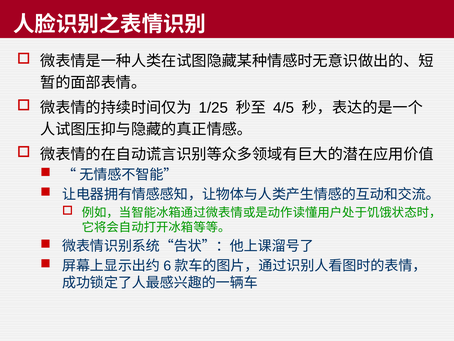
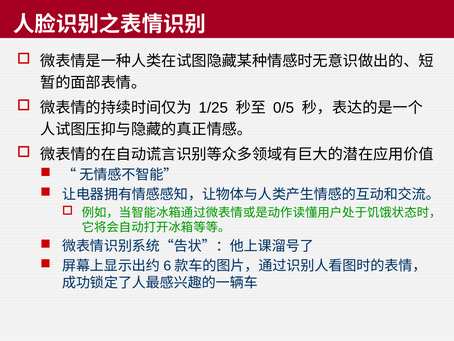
4/5: 4/5 -> 0/5
